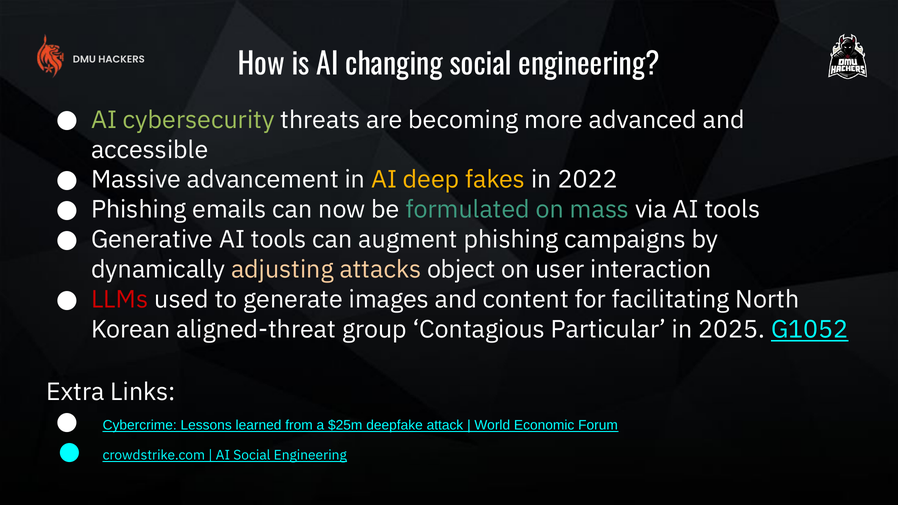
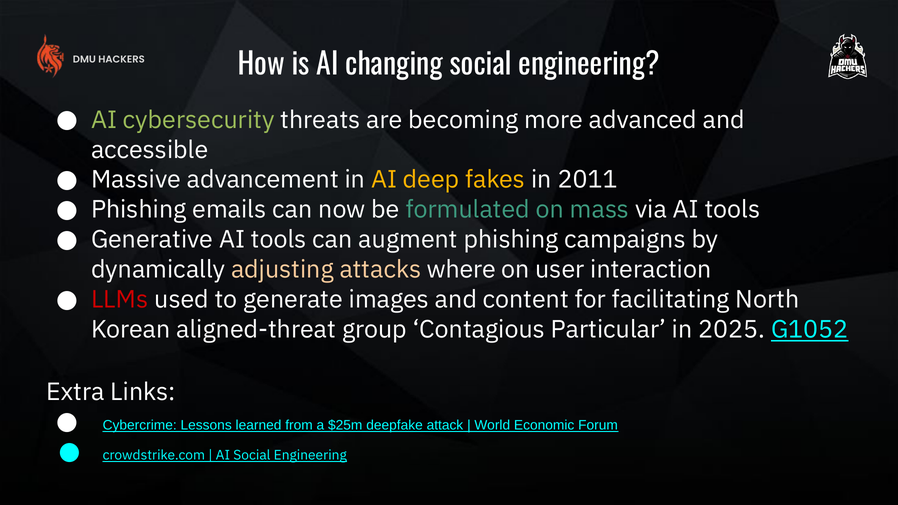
2022: 2022 -> 2011
object: object -> where
